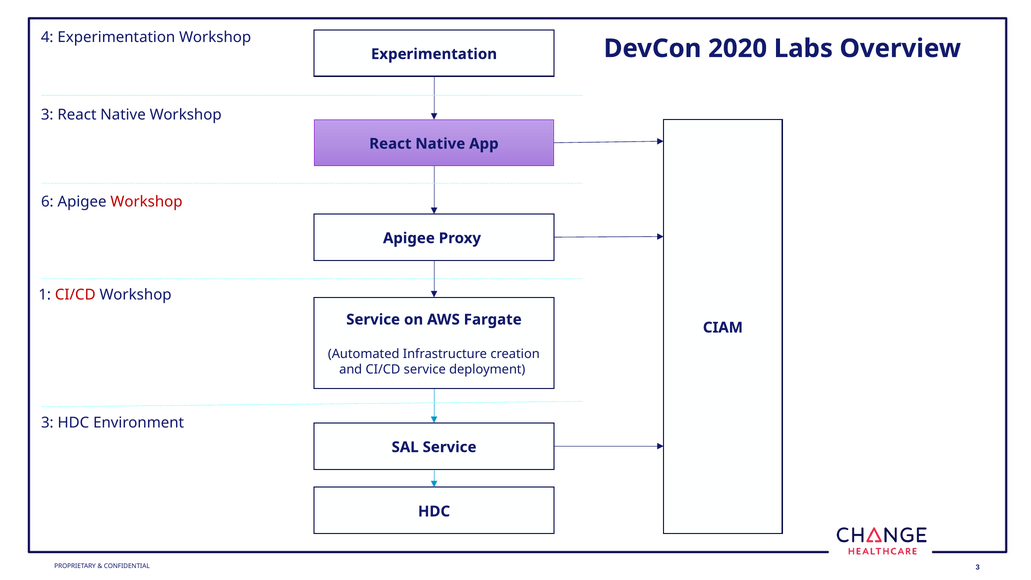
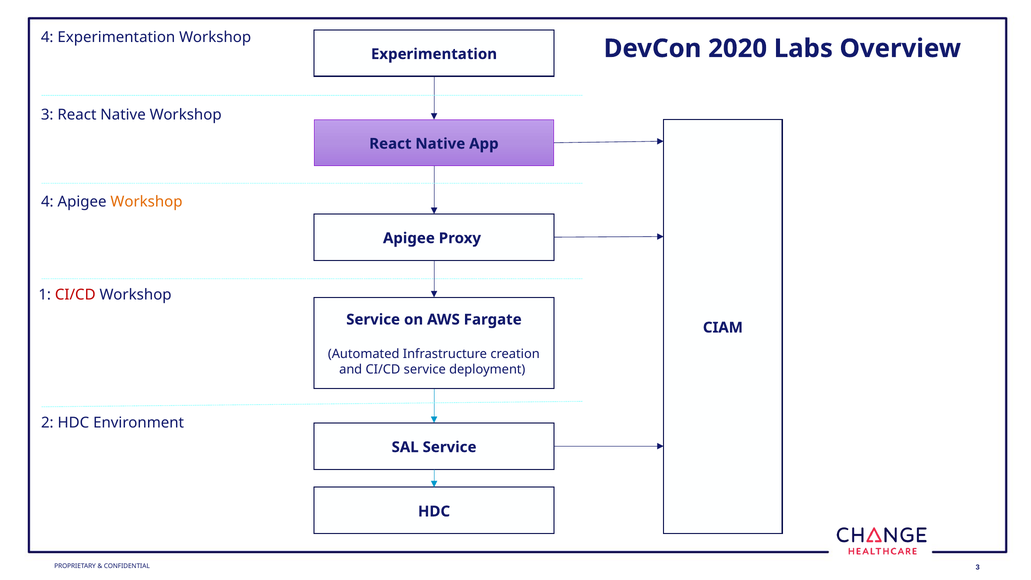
6 at (47, 202): 6 -> 4
Workshop at (147, 202) colour: red -> orange
3 at (47, 423): 3 -> 2
